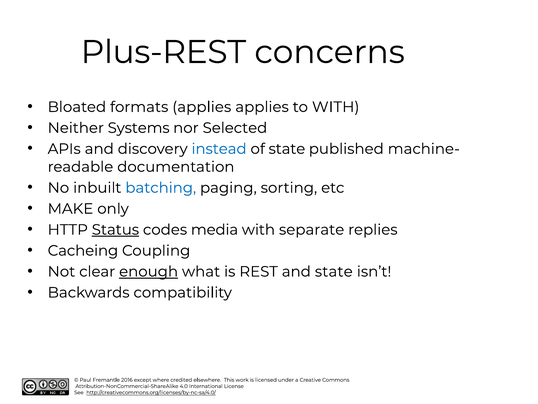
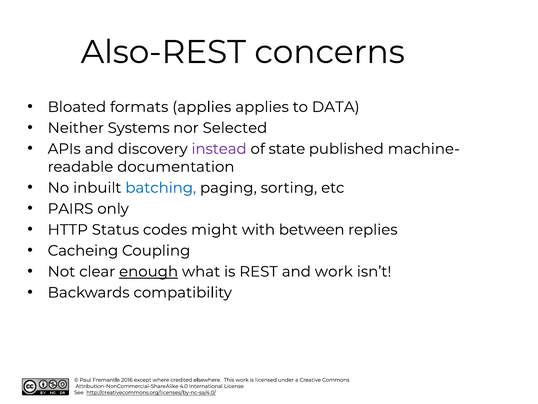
Plus-REST: Plus-REST -> Also-REST
to WITH: WITH -> DATA
instead colour: blue -> purple
MAKE: MAKE -> PAIRS
Status underline: present -> none
media: media -> might
separate: separate -> between
and state: state -> work
